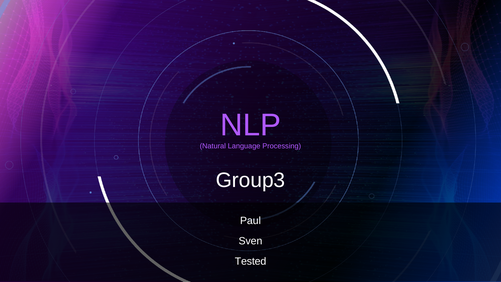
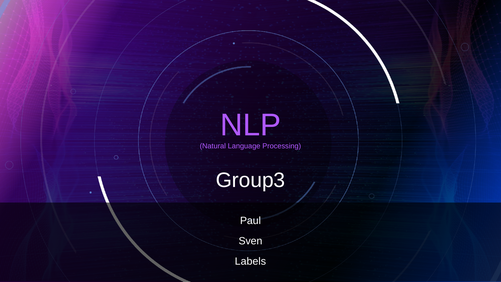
Tested: Tested -> Labels
